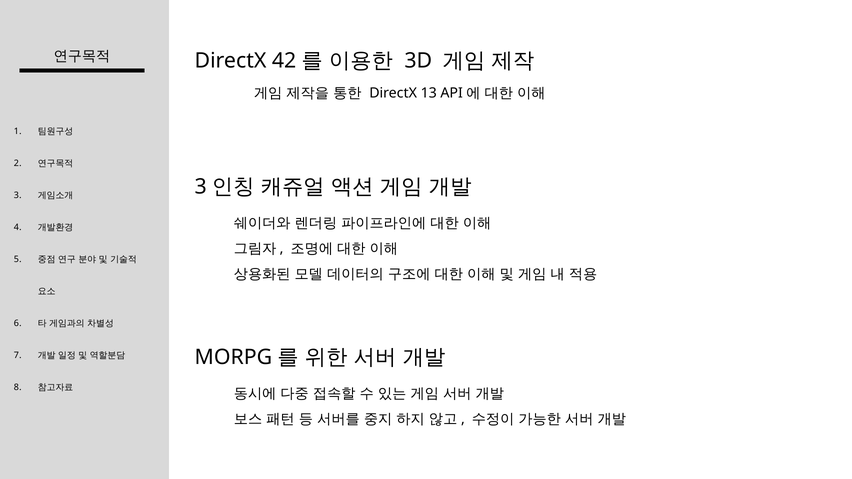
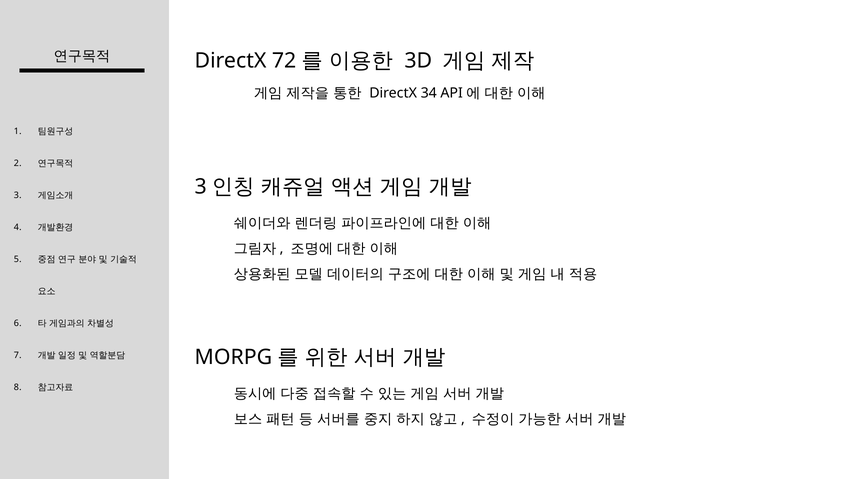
42: 42 -> 72
13: 13 -> 34
